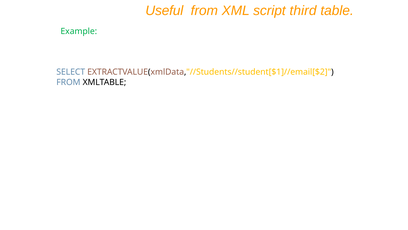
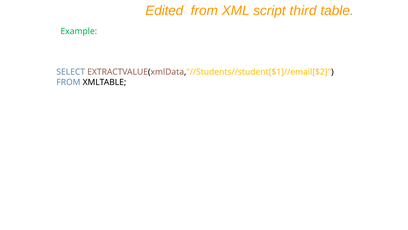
Useful: Useful -> Edited
